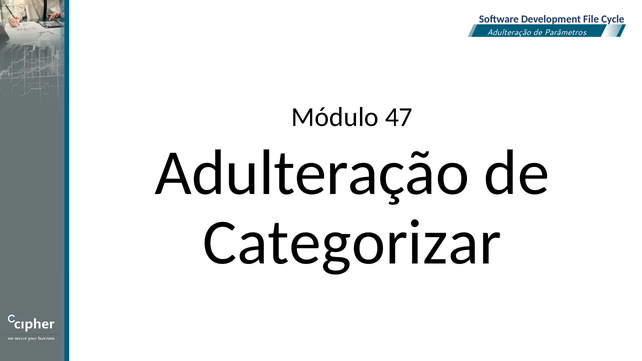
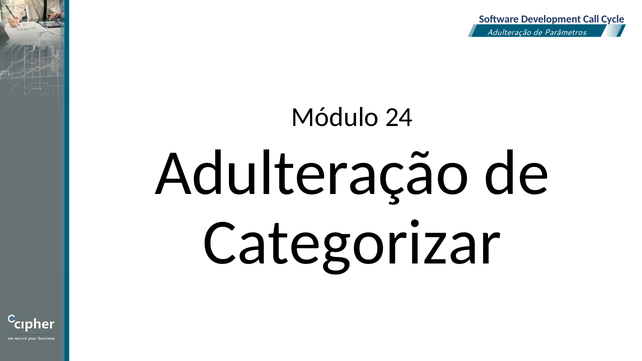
File: File -> Call
47: 47 -> 24
